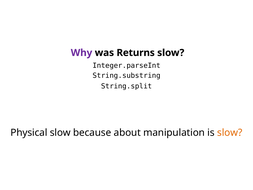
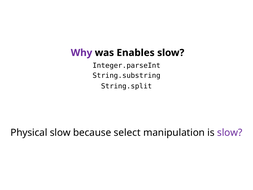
Returns: Returns -> Enables
about: about -> select
slow at (230, 133) colour: orange -> purple
